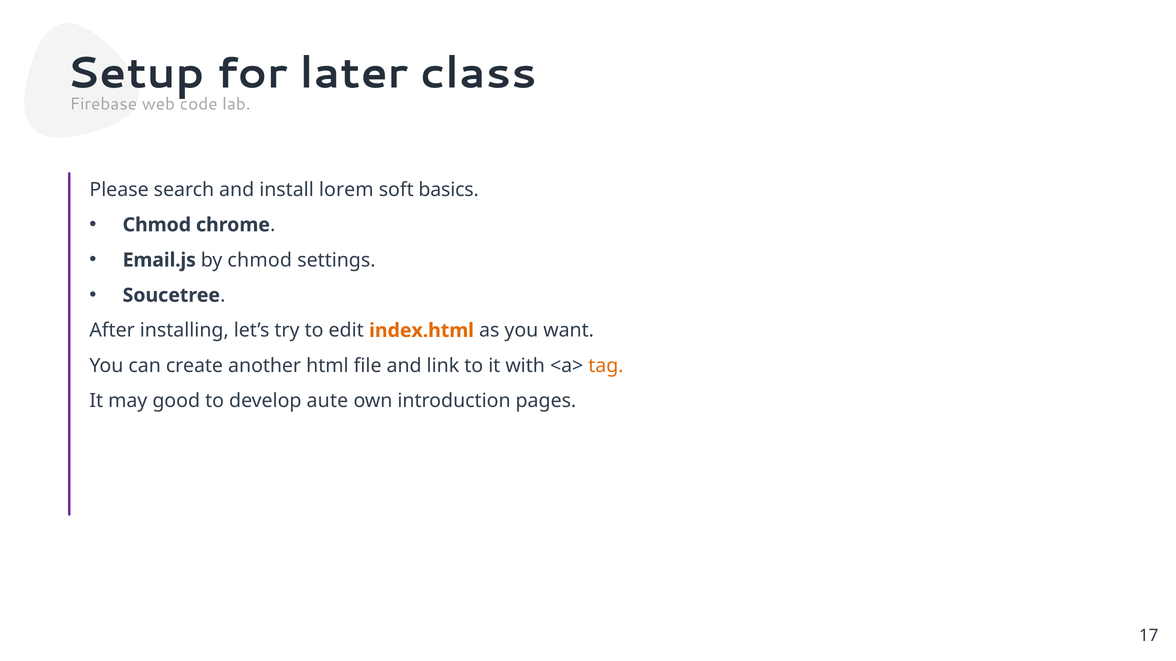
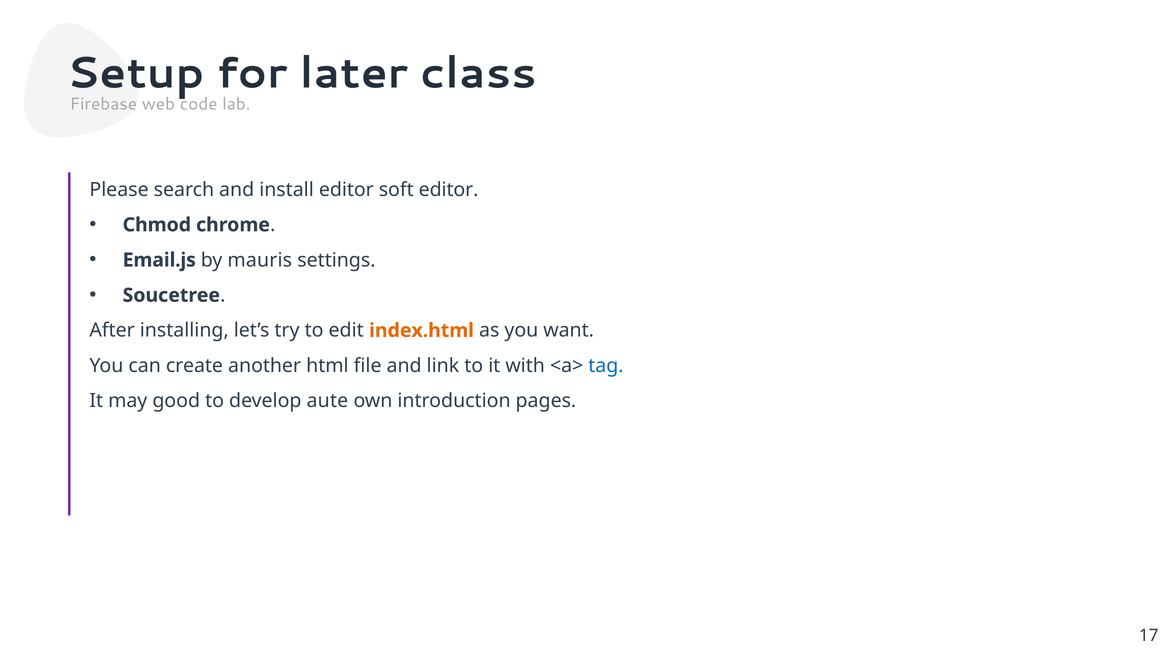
install lorem: lorem -> editor
soft basics: basics -> editor
by chmod: chmod -> mauris
tag colour: orange -> blue
